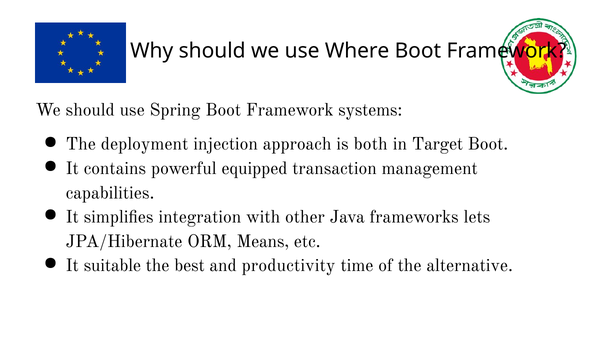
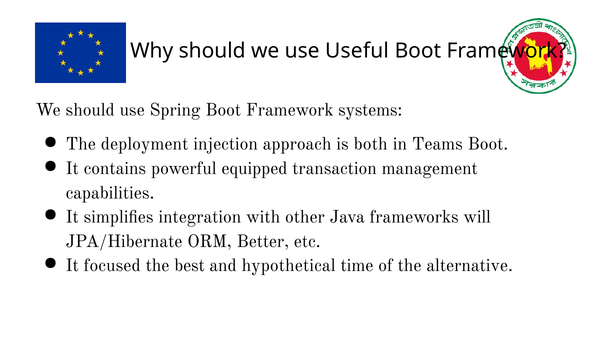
Where: Where -> Useful
Target: Target -> Teams
lets: lets -> will
Means: Means -> Better
suitable: suitable -> focused
productivity: productivity -> hypothetical
